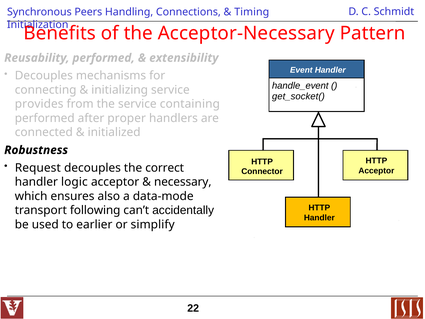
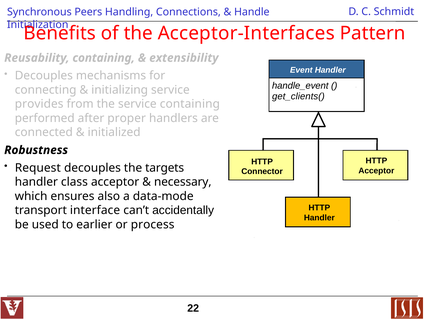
Timing: Timing -> Handle
Acceptor-Necessary: Acceptor-Necessary -> Acceptor-Interfaces
Reusability performed: performed -> containing
get_socket(: get_socket( -> get_clients(
correct: correct -> targets
logic: logic -> class
following: following -> interface
simplify: simplify -> process
